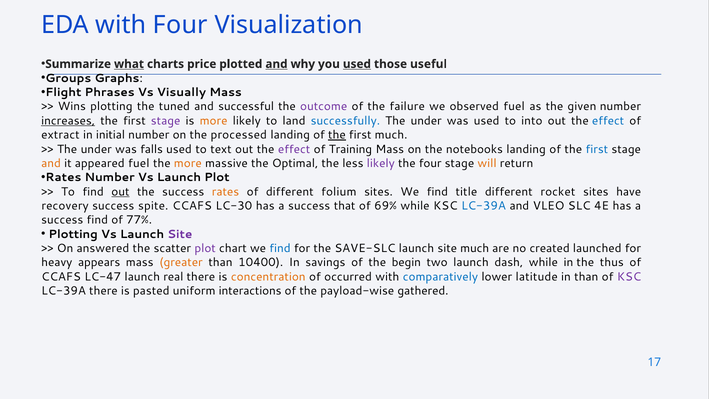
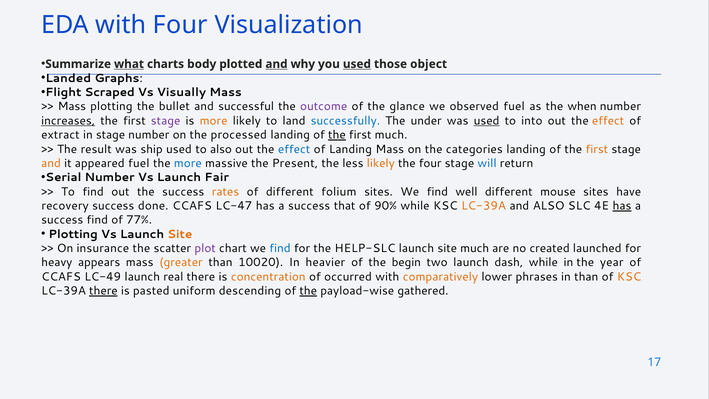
price: price -> body
useful: useful -> object
Groups: Groups -> Landed
Phrases: Phrases -> Scraped
Wins at (72, 107): Wins -> Mass
tuned: tuned -> bullet
failure: failure -> glance
given: given -> when
used at (487, 121) underline: none -> present
effect at (608, 121) colour: blue -> orange
in initial: initial -> stage
under at (96, 149): under -> result
falls: falls -> ship
to text: text -> also
effect at (294, 149) colour: purple -> blue
of Training: Training -> Landing
notebooks: notebooks -> categories
first at (597, 149) colour: blue -> orange
more at (188, 163) colour: orange -> blue
Optimal: Optimal -> Present
likely at (381, 163) colour: purple -> orange
will colour: orange -> blue
Rates at (63, 177): Rates -> Serial
Launch Plot: Plot -> Fair
out at (120, 192) underline: present -> none
title: title -> well
rocket: rocket -> mouse
spite: spite -> done
LC-30: LC-30 -> LC-47
69%: 69% -> 90%
LC-39A at (483, 206) colour: blue -> orange
and VLEO: VLEO -> ALSO
has at (622, 206) underline: none -> present
Site at (180, 234) colour: purple -> orange
answered: answered -> insurance
SAVE-SLC: SAVE-SLC -> HELP-SLC
10400: 10400 -> 10020
savings: savings -> heavier
thus: thus -> year
LC-47: LC-47 -> LC-49
comparatively colour: blue -> orange
latitude: latitude -> phrases
KSC at (629, 277) colour: purple -> orange
there at (103, 291) underline: none -> present
interactions: interactions -> descending
the at (308, 291) underline: none -> present
